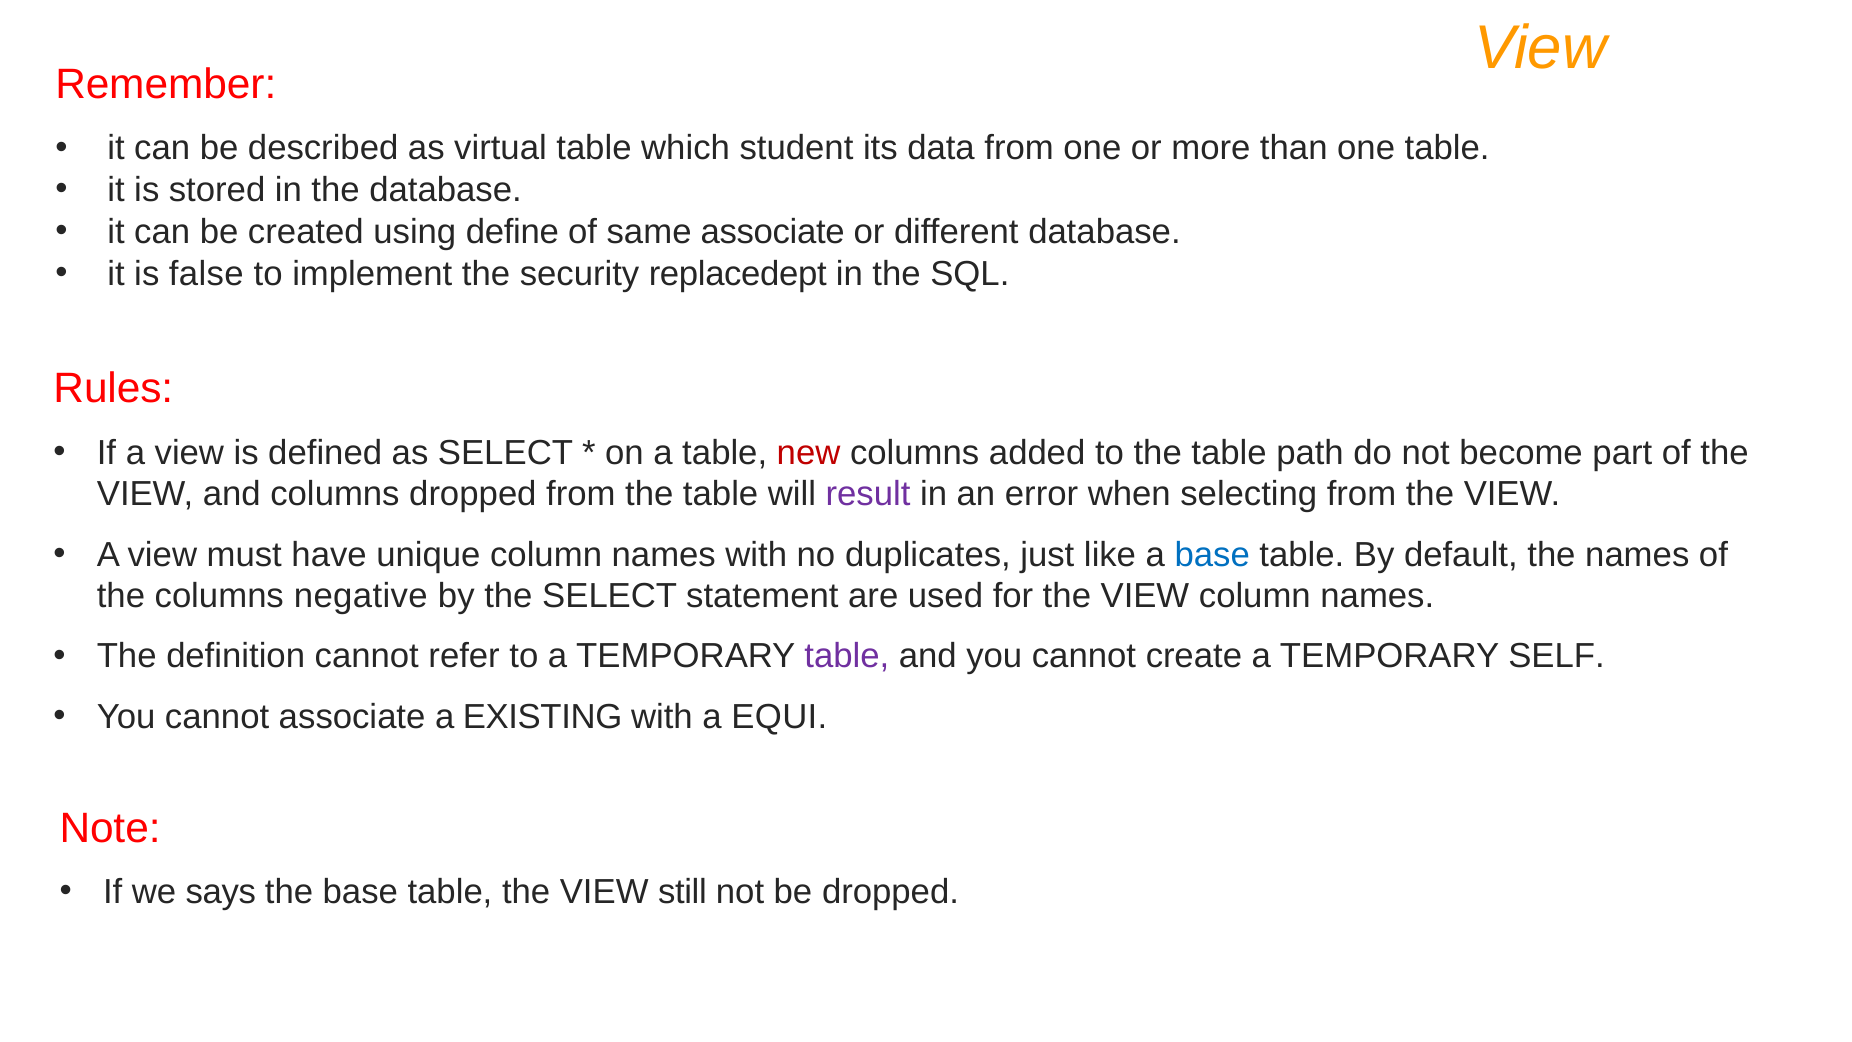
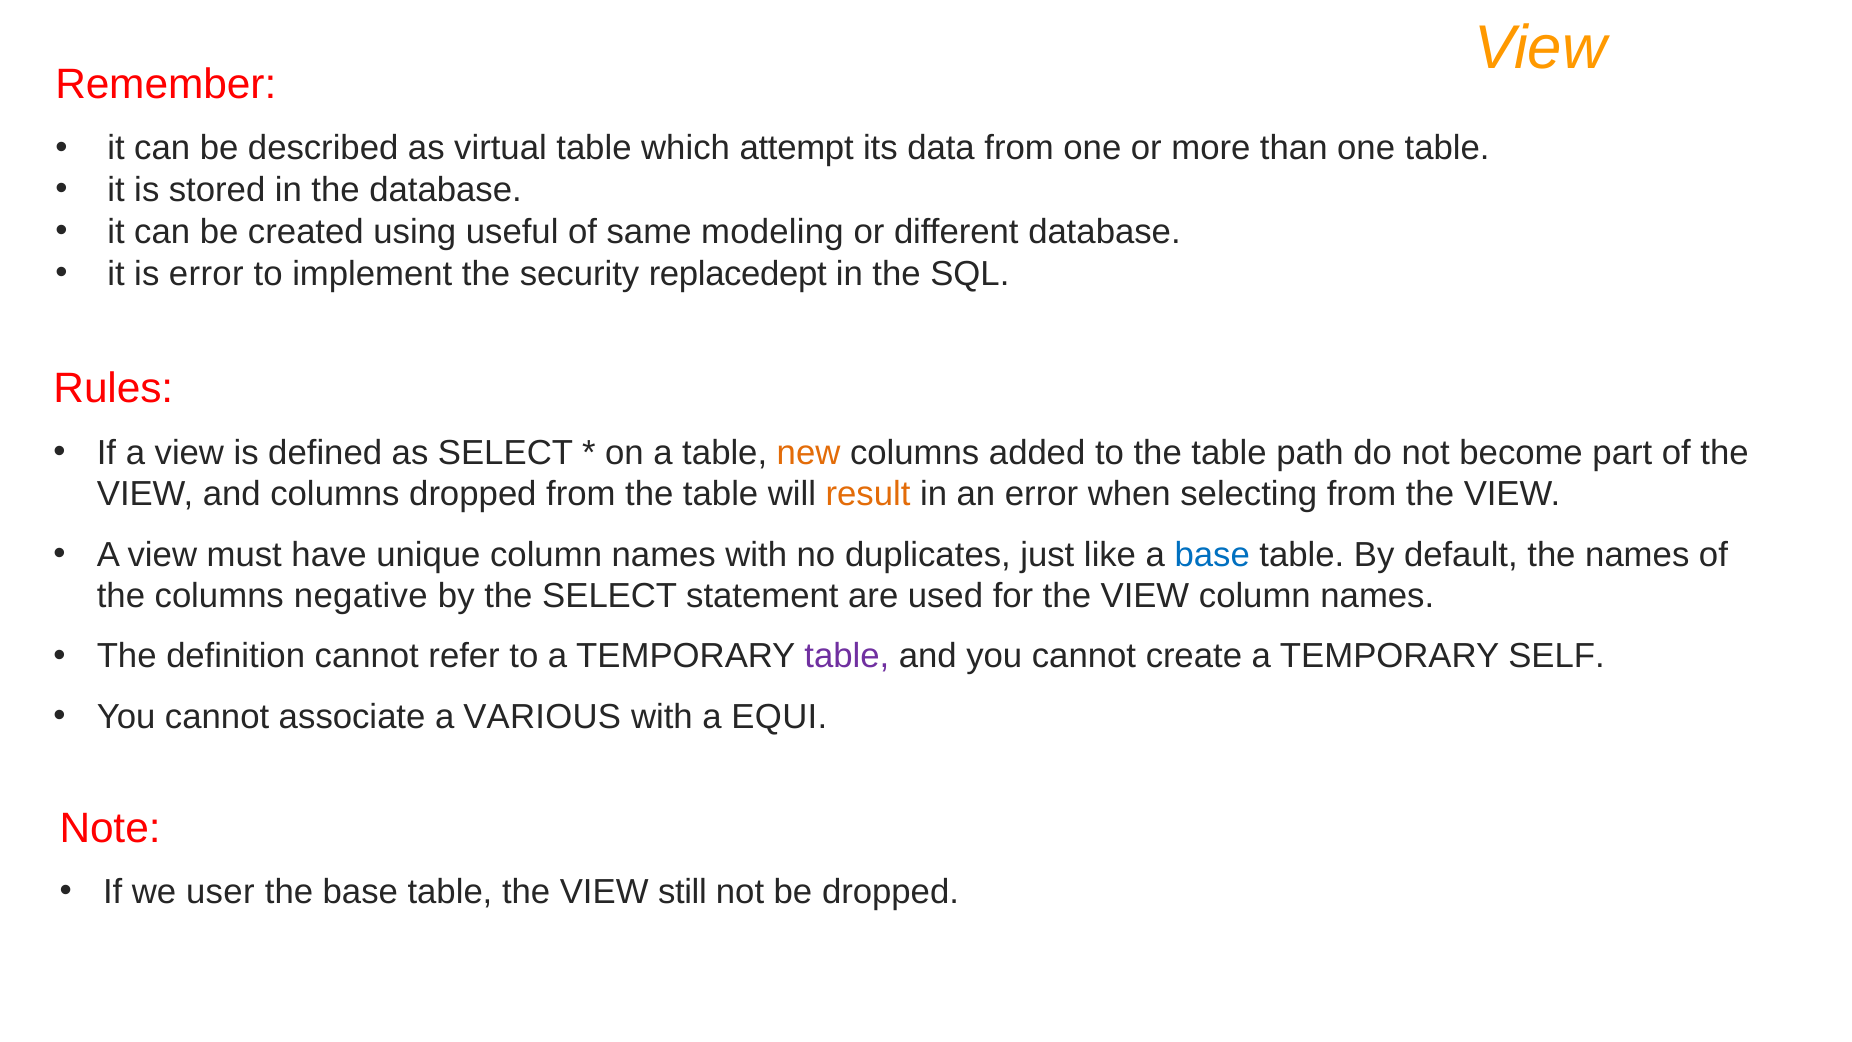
student: student -> attempt
define: define -> useful
same associate: associate -> modeling
is false: false -> error
new colour: red -> orange
result colour: purple -> orange
EXISTING: EXISTING -> VARIOUS
says: says -> user
